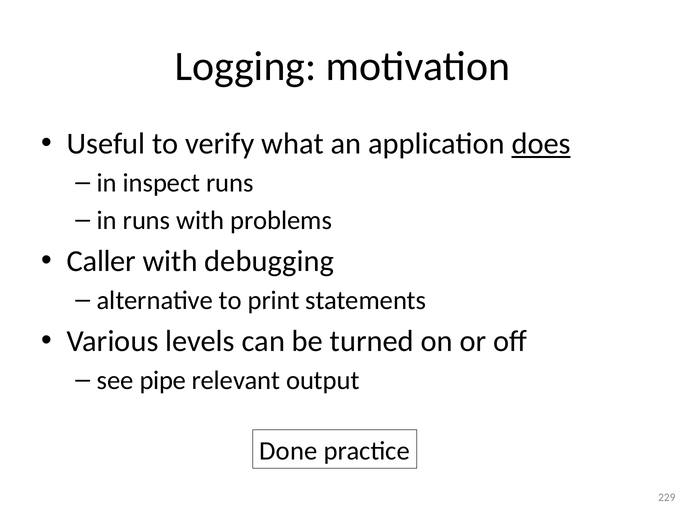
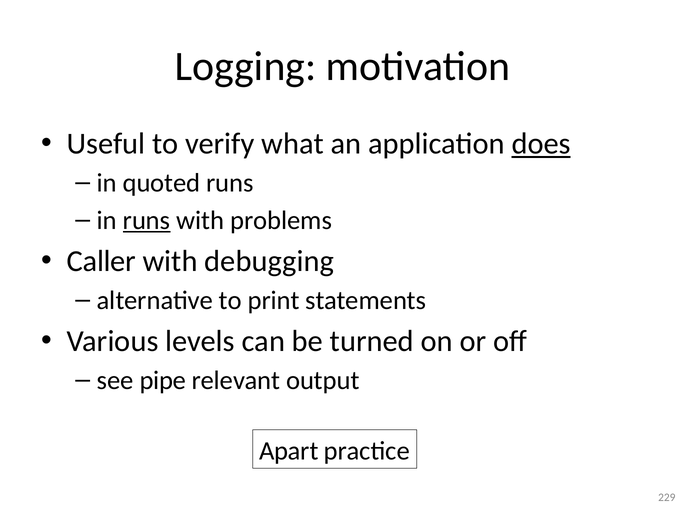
inspect: inspect -> quoted
runs at (147, 220) underline: none -> present
Done: Done -> Apart
